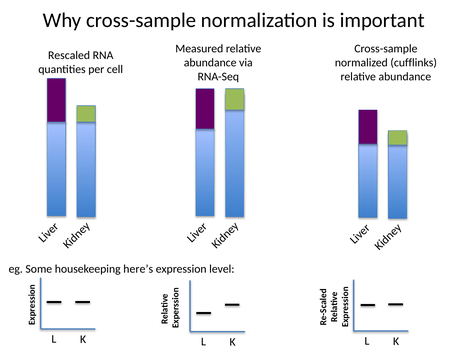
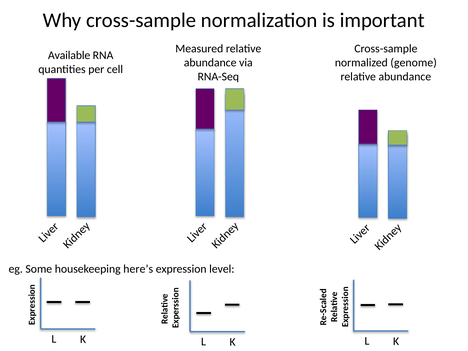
Rescaled: Rescaled -> Available
cufflinks: cufflinks -> genome
